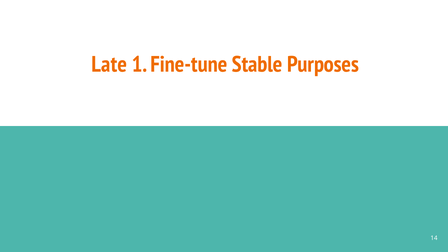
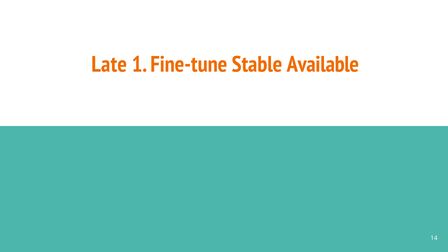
Purposes: Purposes -> Available
